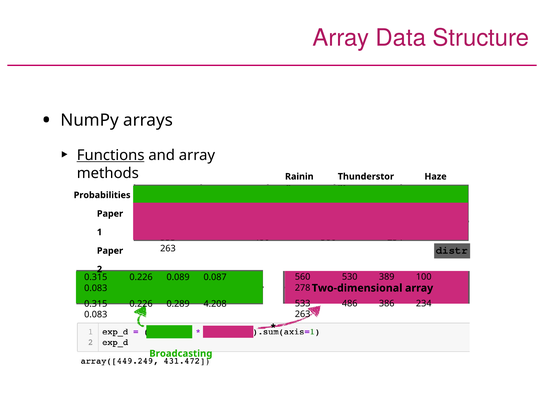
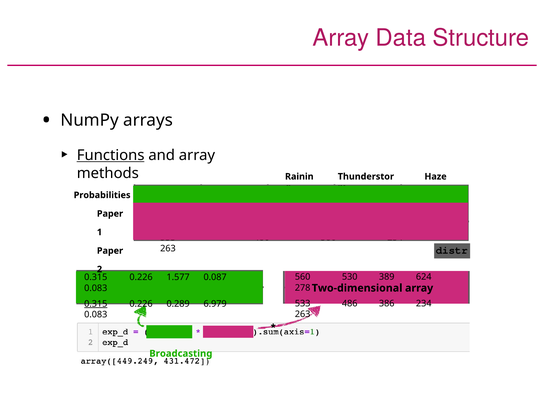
100: 100 -> 624
0.089: 0.089 -> 1.577
0.315 at (96, 304) underline: none -> present
4.208: 4.208 -> 6.979
